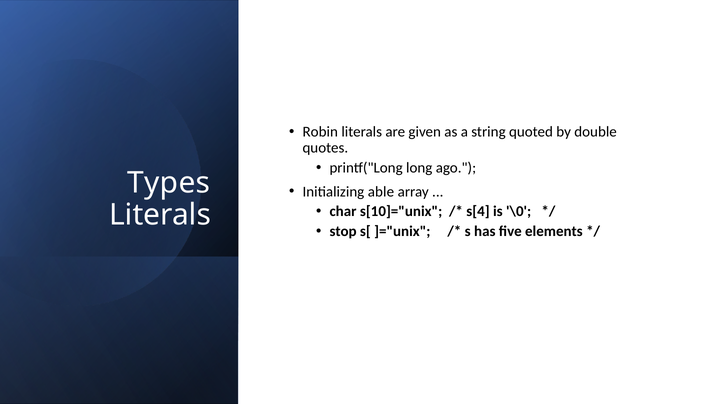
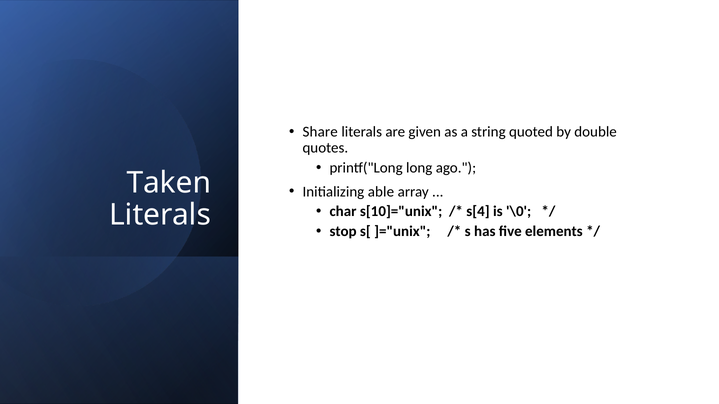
Robin: Robin -> Share
Types: Types -> Taken
